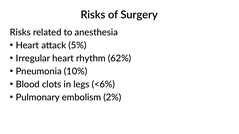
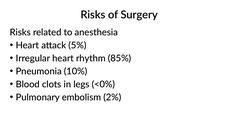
62%: 62% -> 85%
<6%: <6% -> <0%
